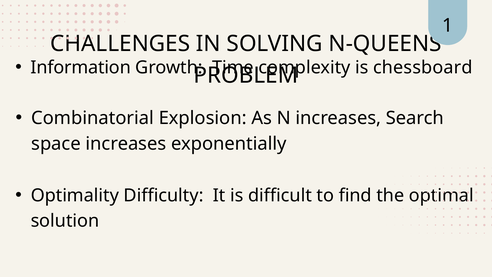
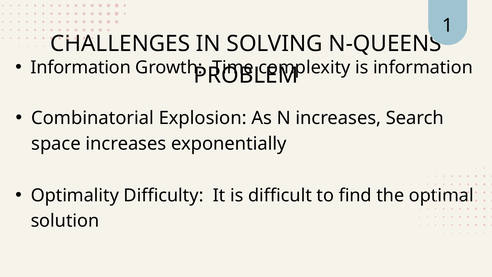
is chessboard: chessboard -> information
